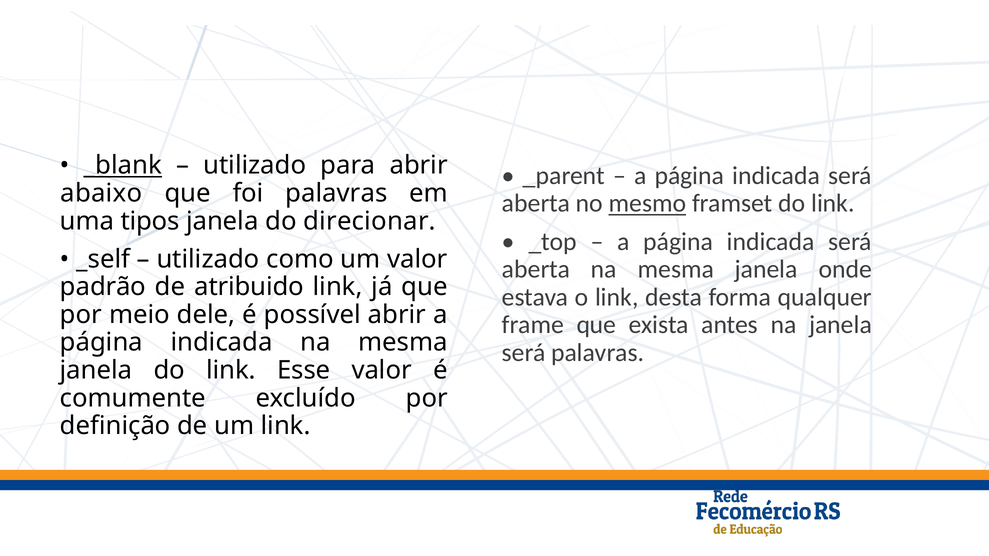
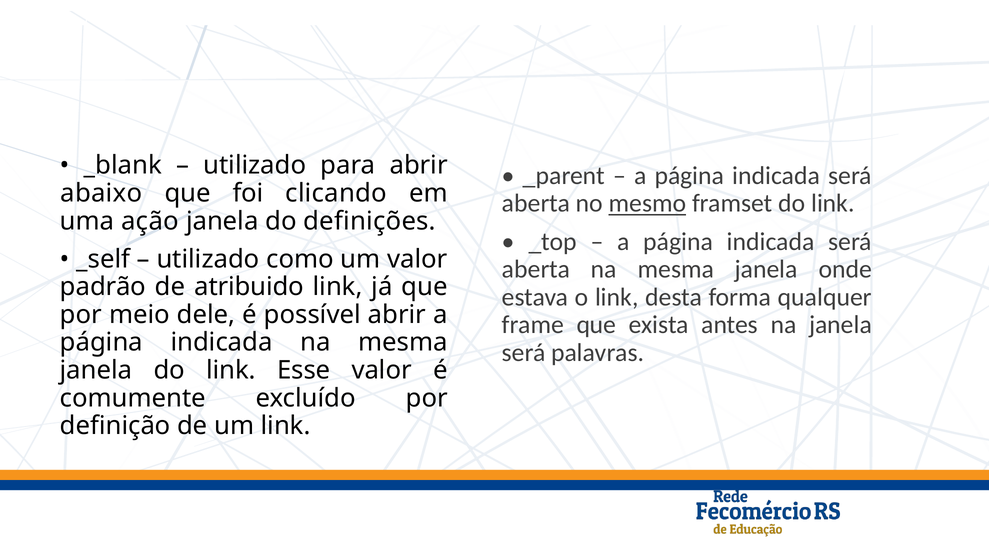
_blank underline: present -> none
foi palavras: palavras -> clicando
tipos: tipos -> ação
direcionar: direcionar -> definições
